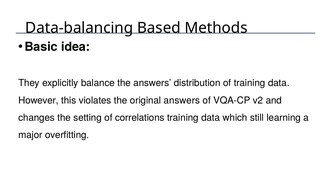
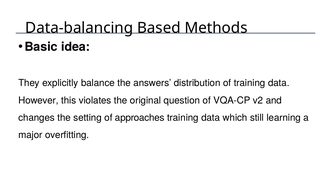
original answers: answers -> question
correlations: correlations -> approaches
